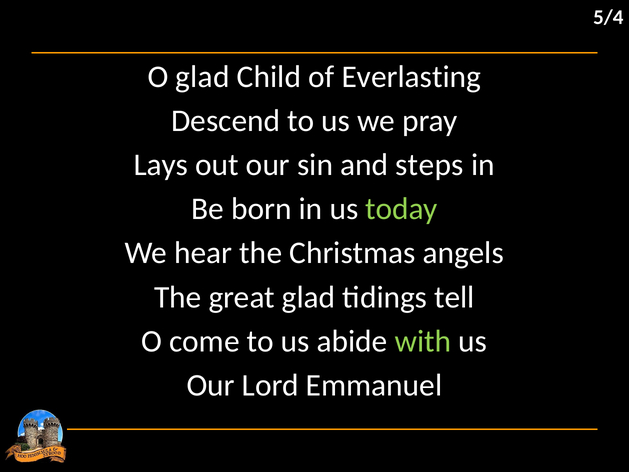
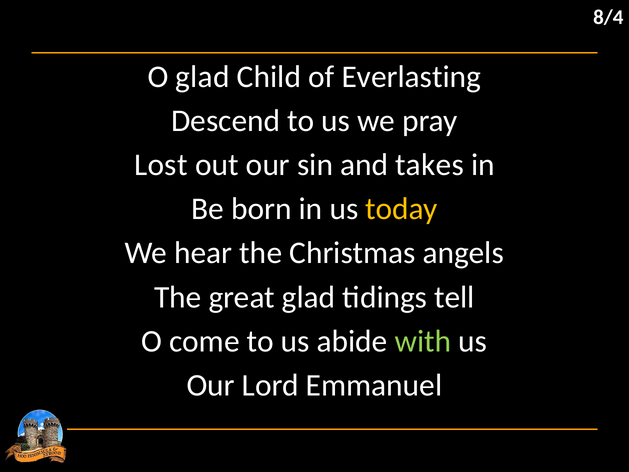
5/4: 5/4 -> 8/4
Lays: Lays -> Lost
steps: steps -> takes
today colour: light green -> yellow
